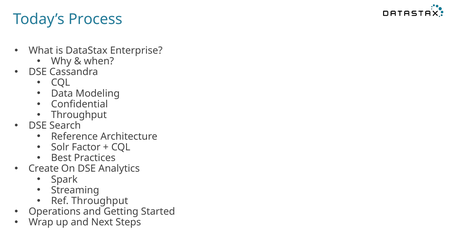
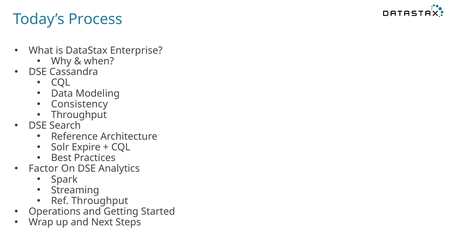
Confidential: Confidential -> Consistency
Factor: Factor -> Expire
Create: Create -> Factor
